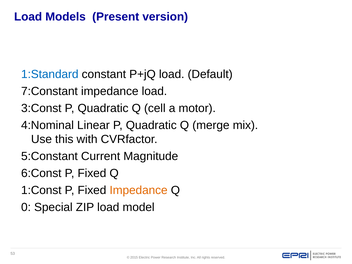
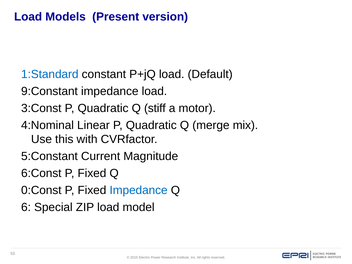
7:Constant: 7:Constant -> 9:Constant
cell: cell -> stiff
1:Const: 1:Const -> 0:Const
Impedance at (139, 190) colour: orange -> blue
0: 0 -> 6
